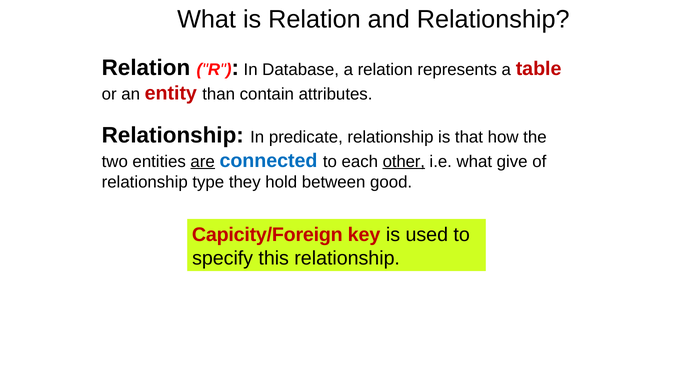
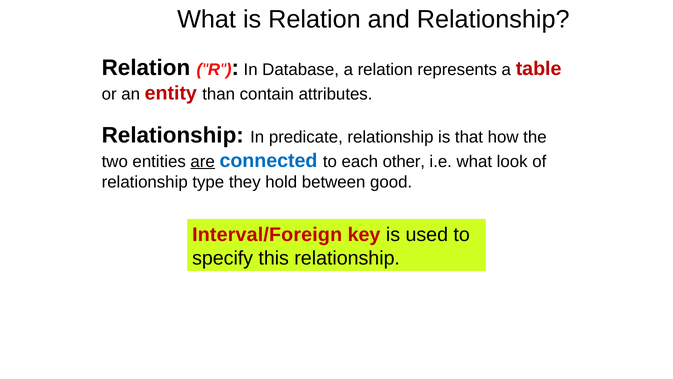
other underline: present -> none
give: give -> look
Capicity/Foreign: Capicity/Foreign -> Interval/Foreign
